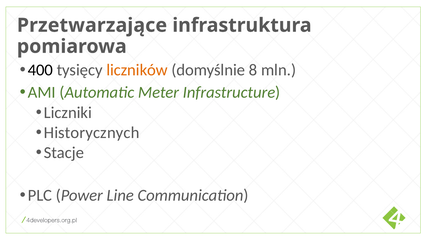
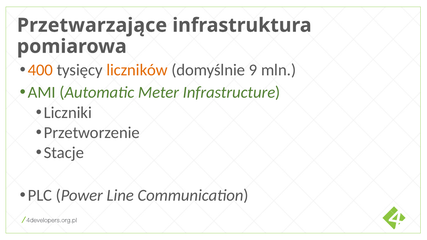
400 colour: black -> orange
8: 8 -> 9
Historycznych: Historycznych -> Przetworzenie
